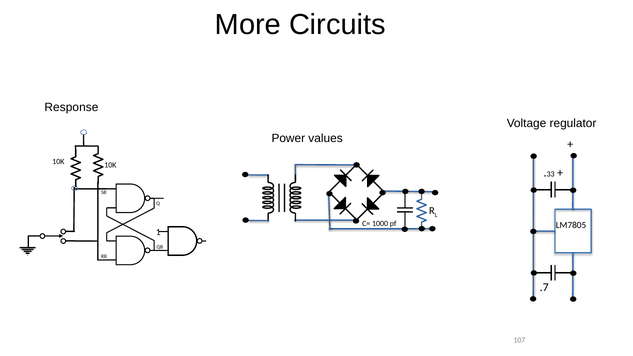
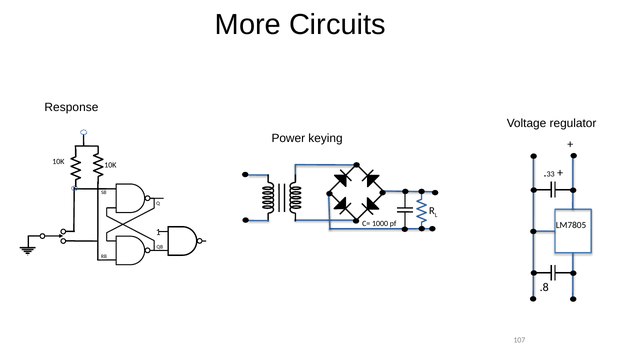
values: values -> keying
.7: .7 -> .8
